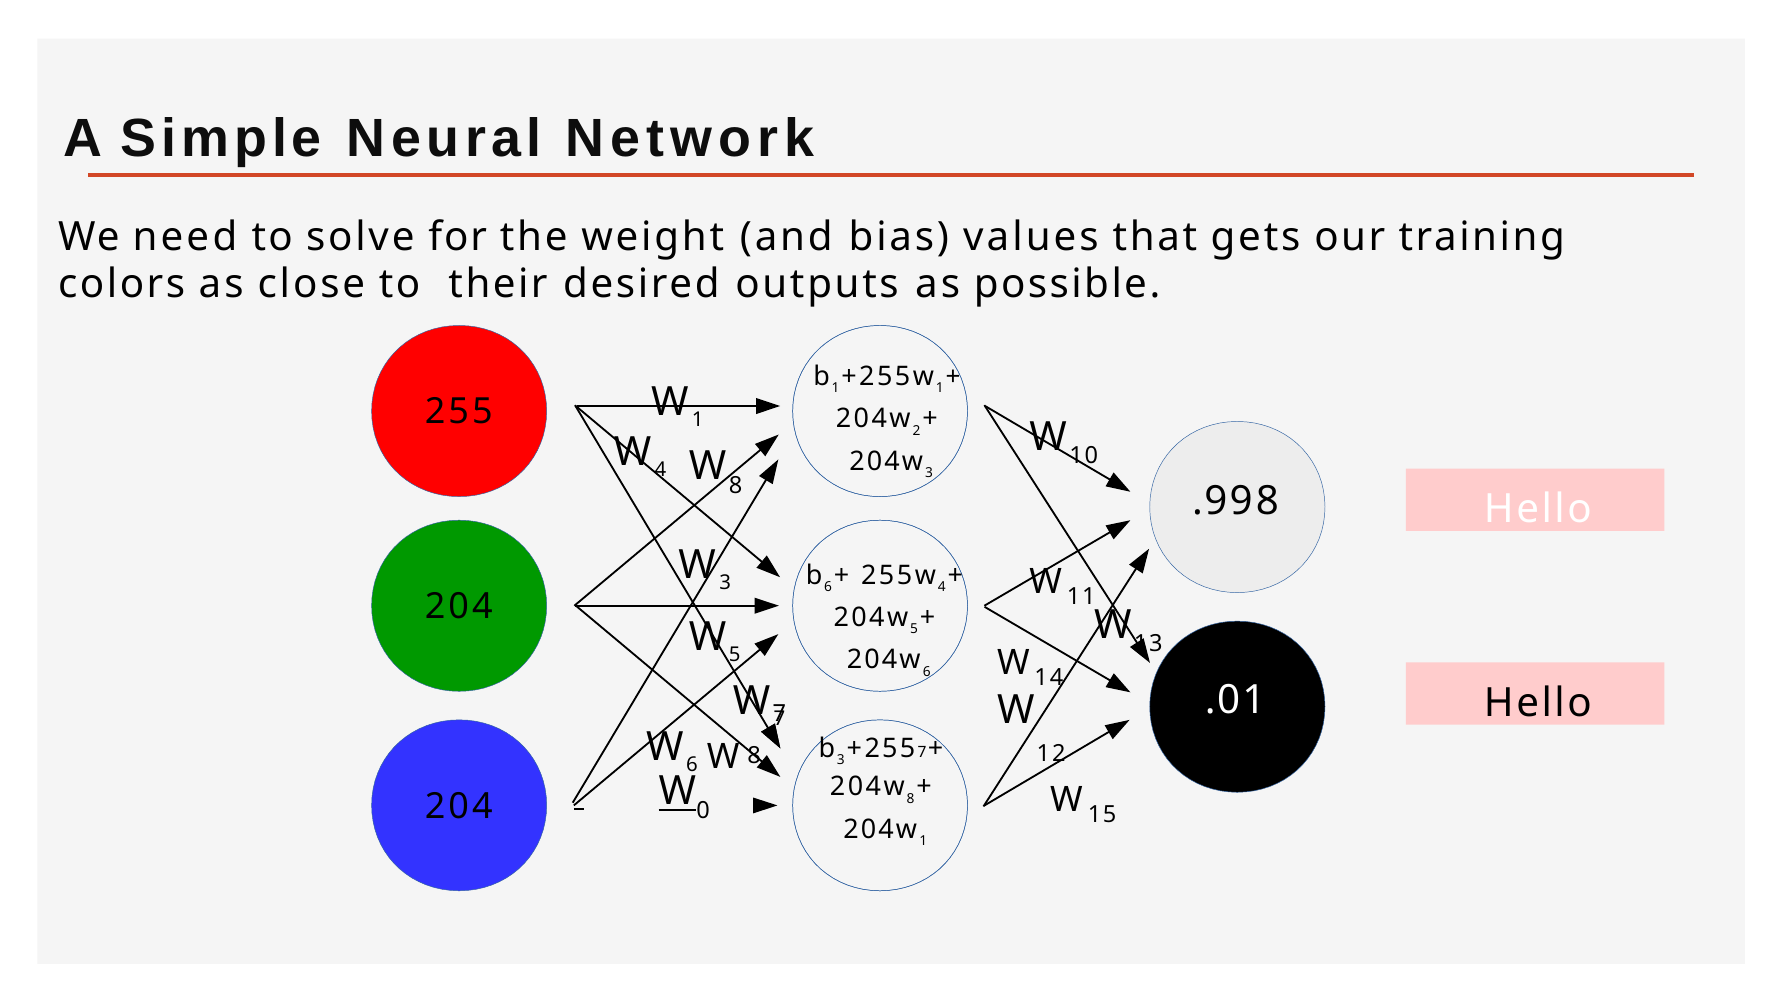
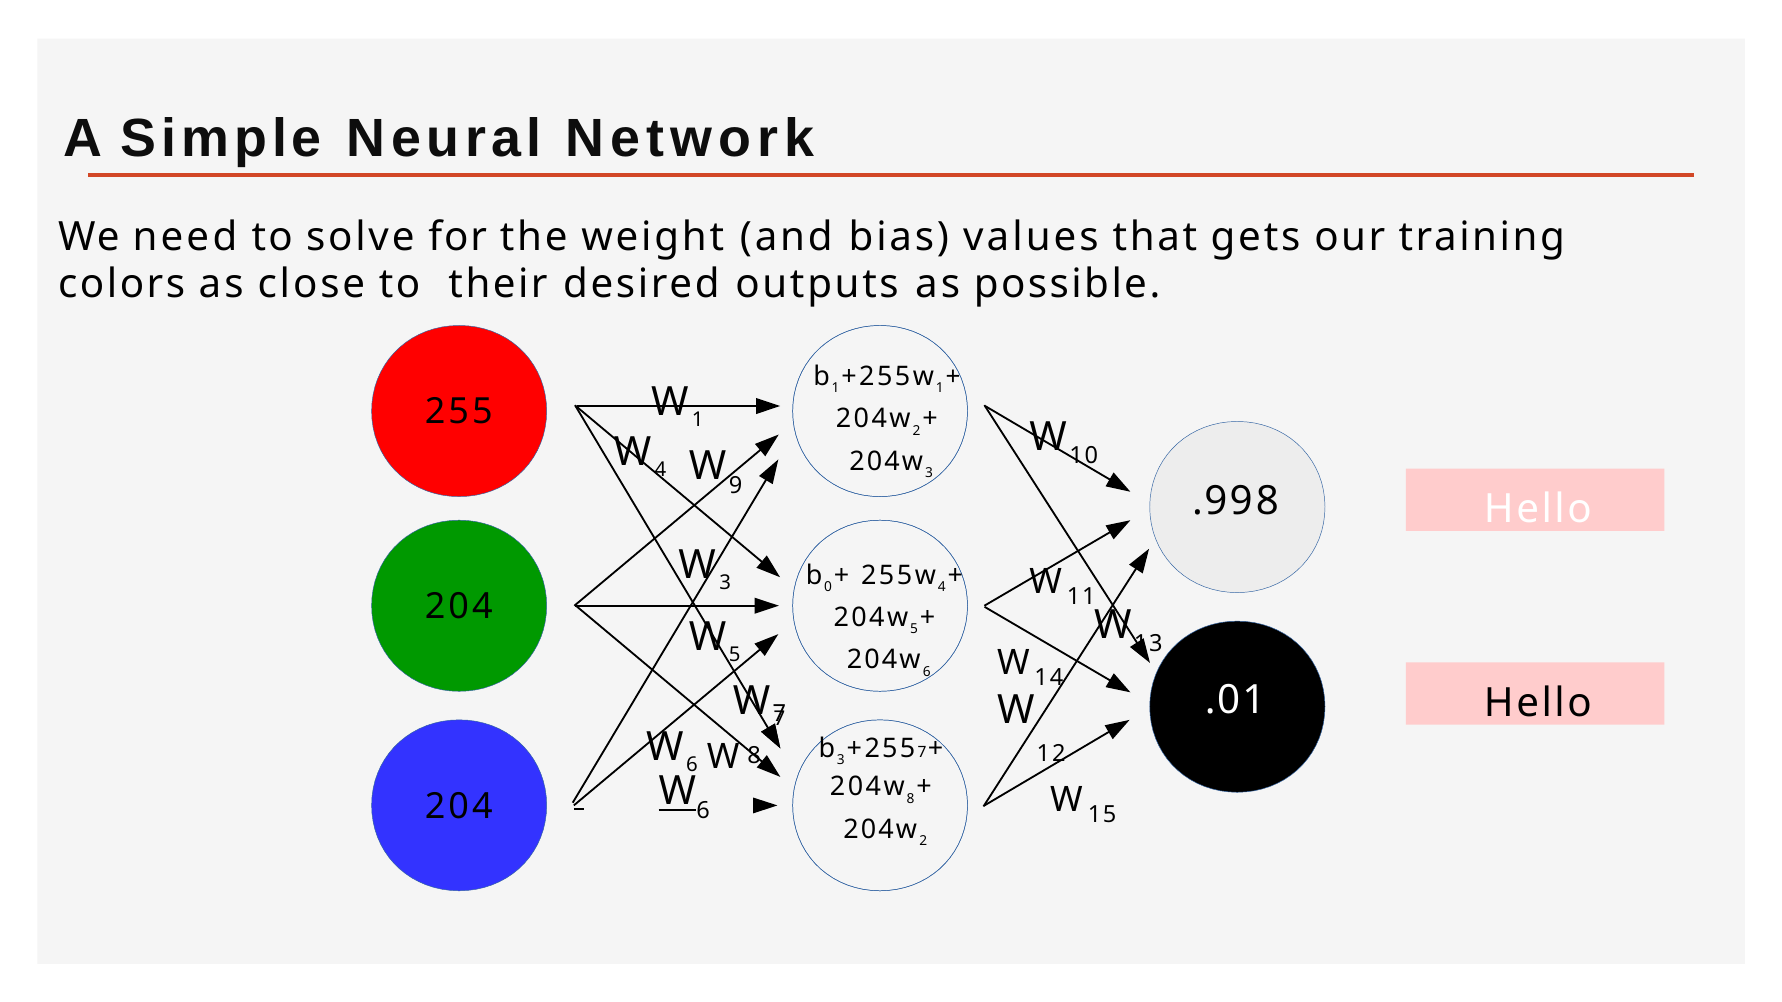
W 8: 8 -> 9
6 at (828, 587): 6 -> 0
0 at (703, 811): 0 -> 6
1 at (923, 841): 1 -> 2
